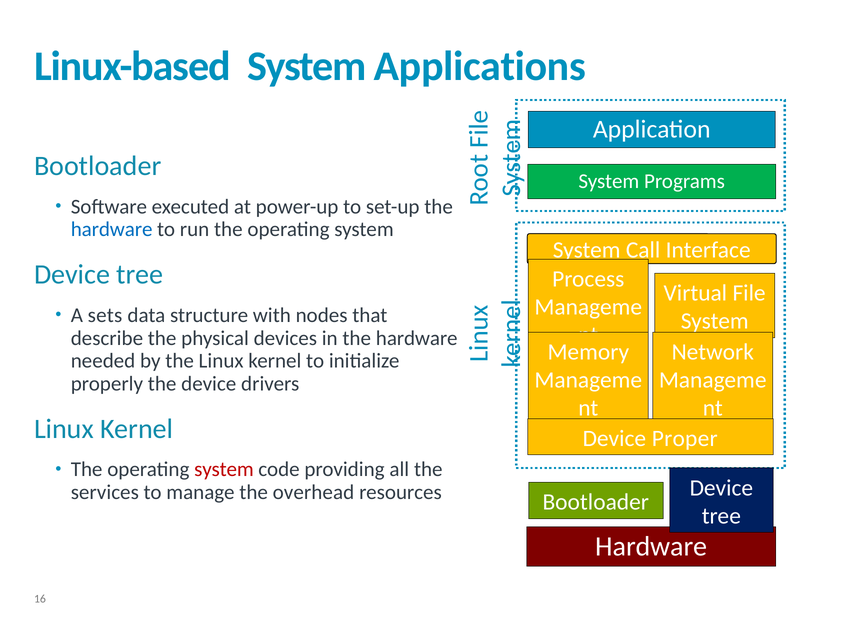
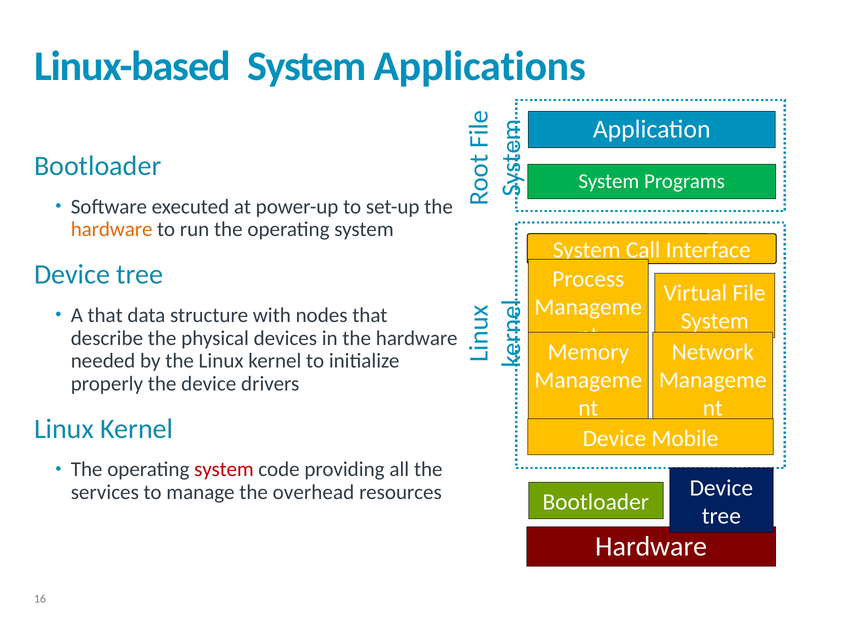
hardware at (112, 230) colour: blue -> orange
A sets: sets -> that
Proper: Proper -> Mobile
